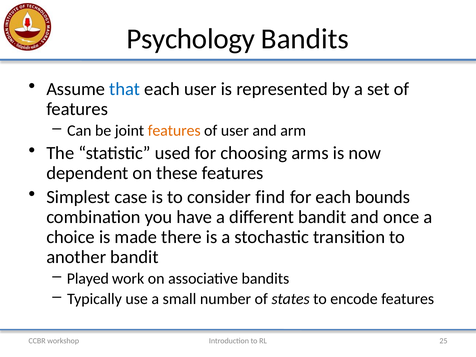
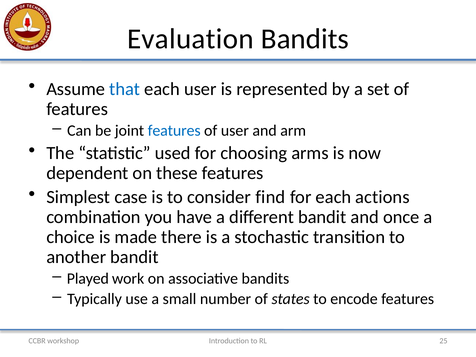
Psychology: Psychology -> Evaluation
features at (174, 130) colour: orange -> blue
bounds: bounds -> actions
